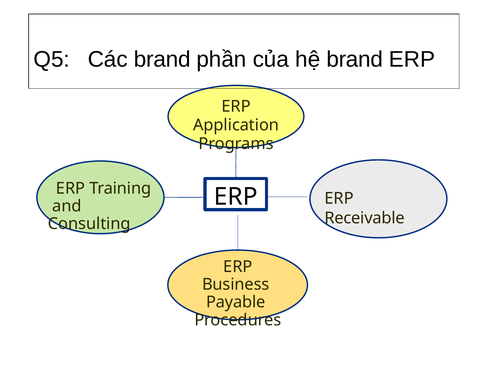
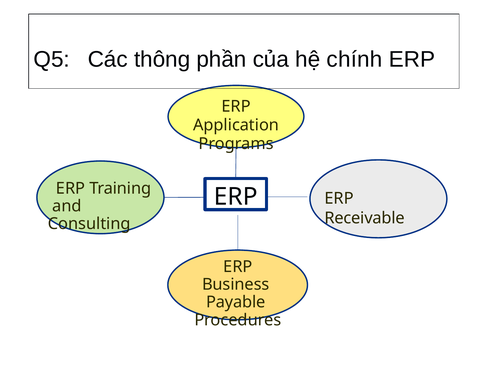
Các brand: brand -> thông
hệ brand: brand -> chính
